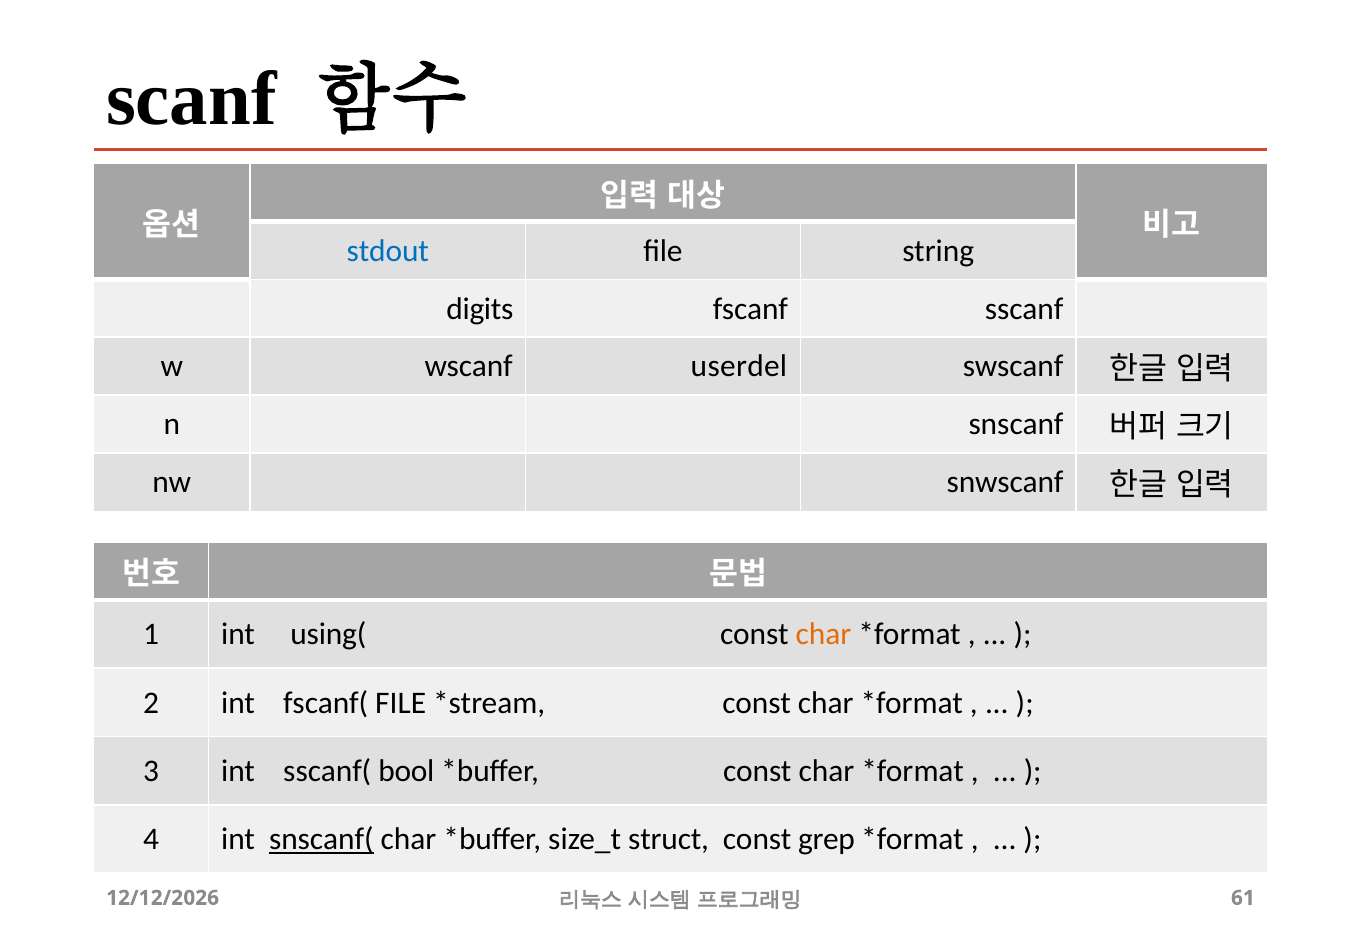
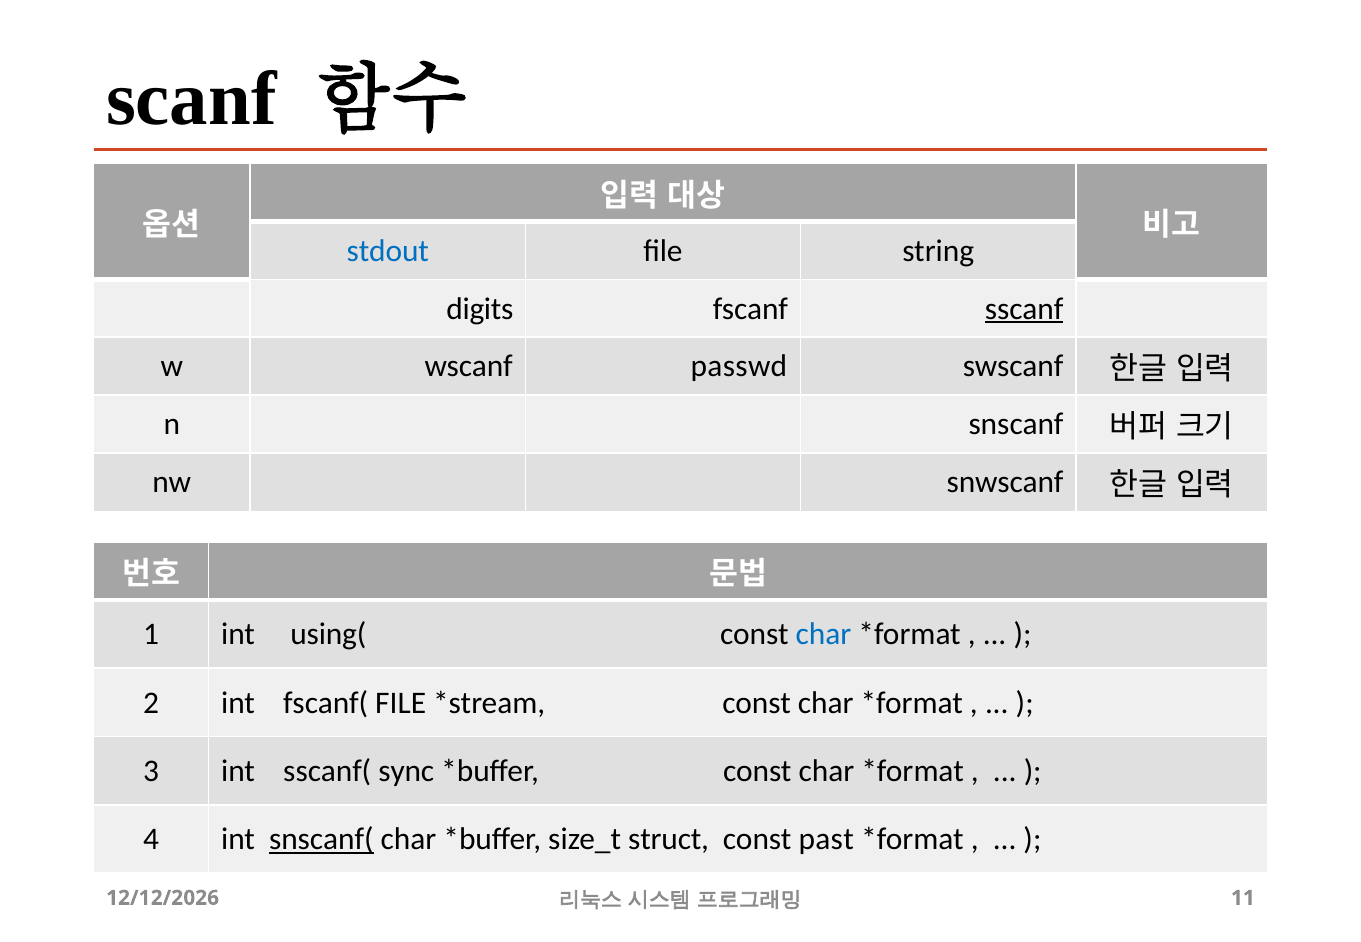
sscanf underline: none -> present
userdel: userdel -> passwd
char at (824, 635) colour: orange -> blue
bool: bool -> sync
grep: grep -> past
61: 61 -> 11
